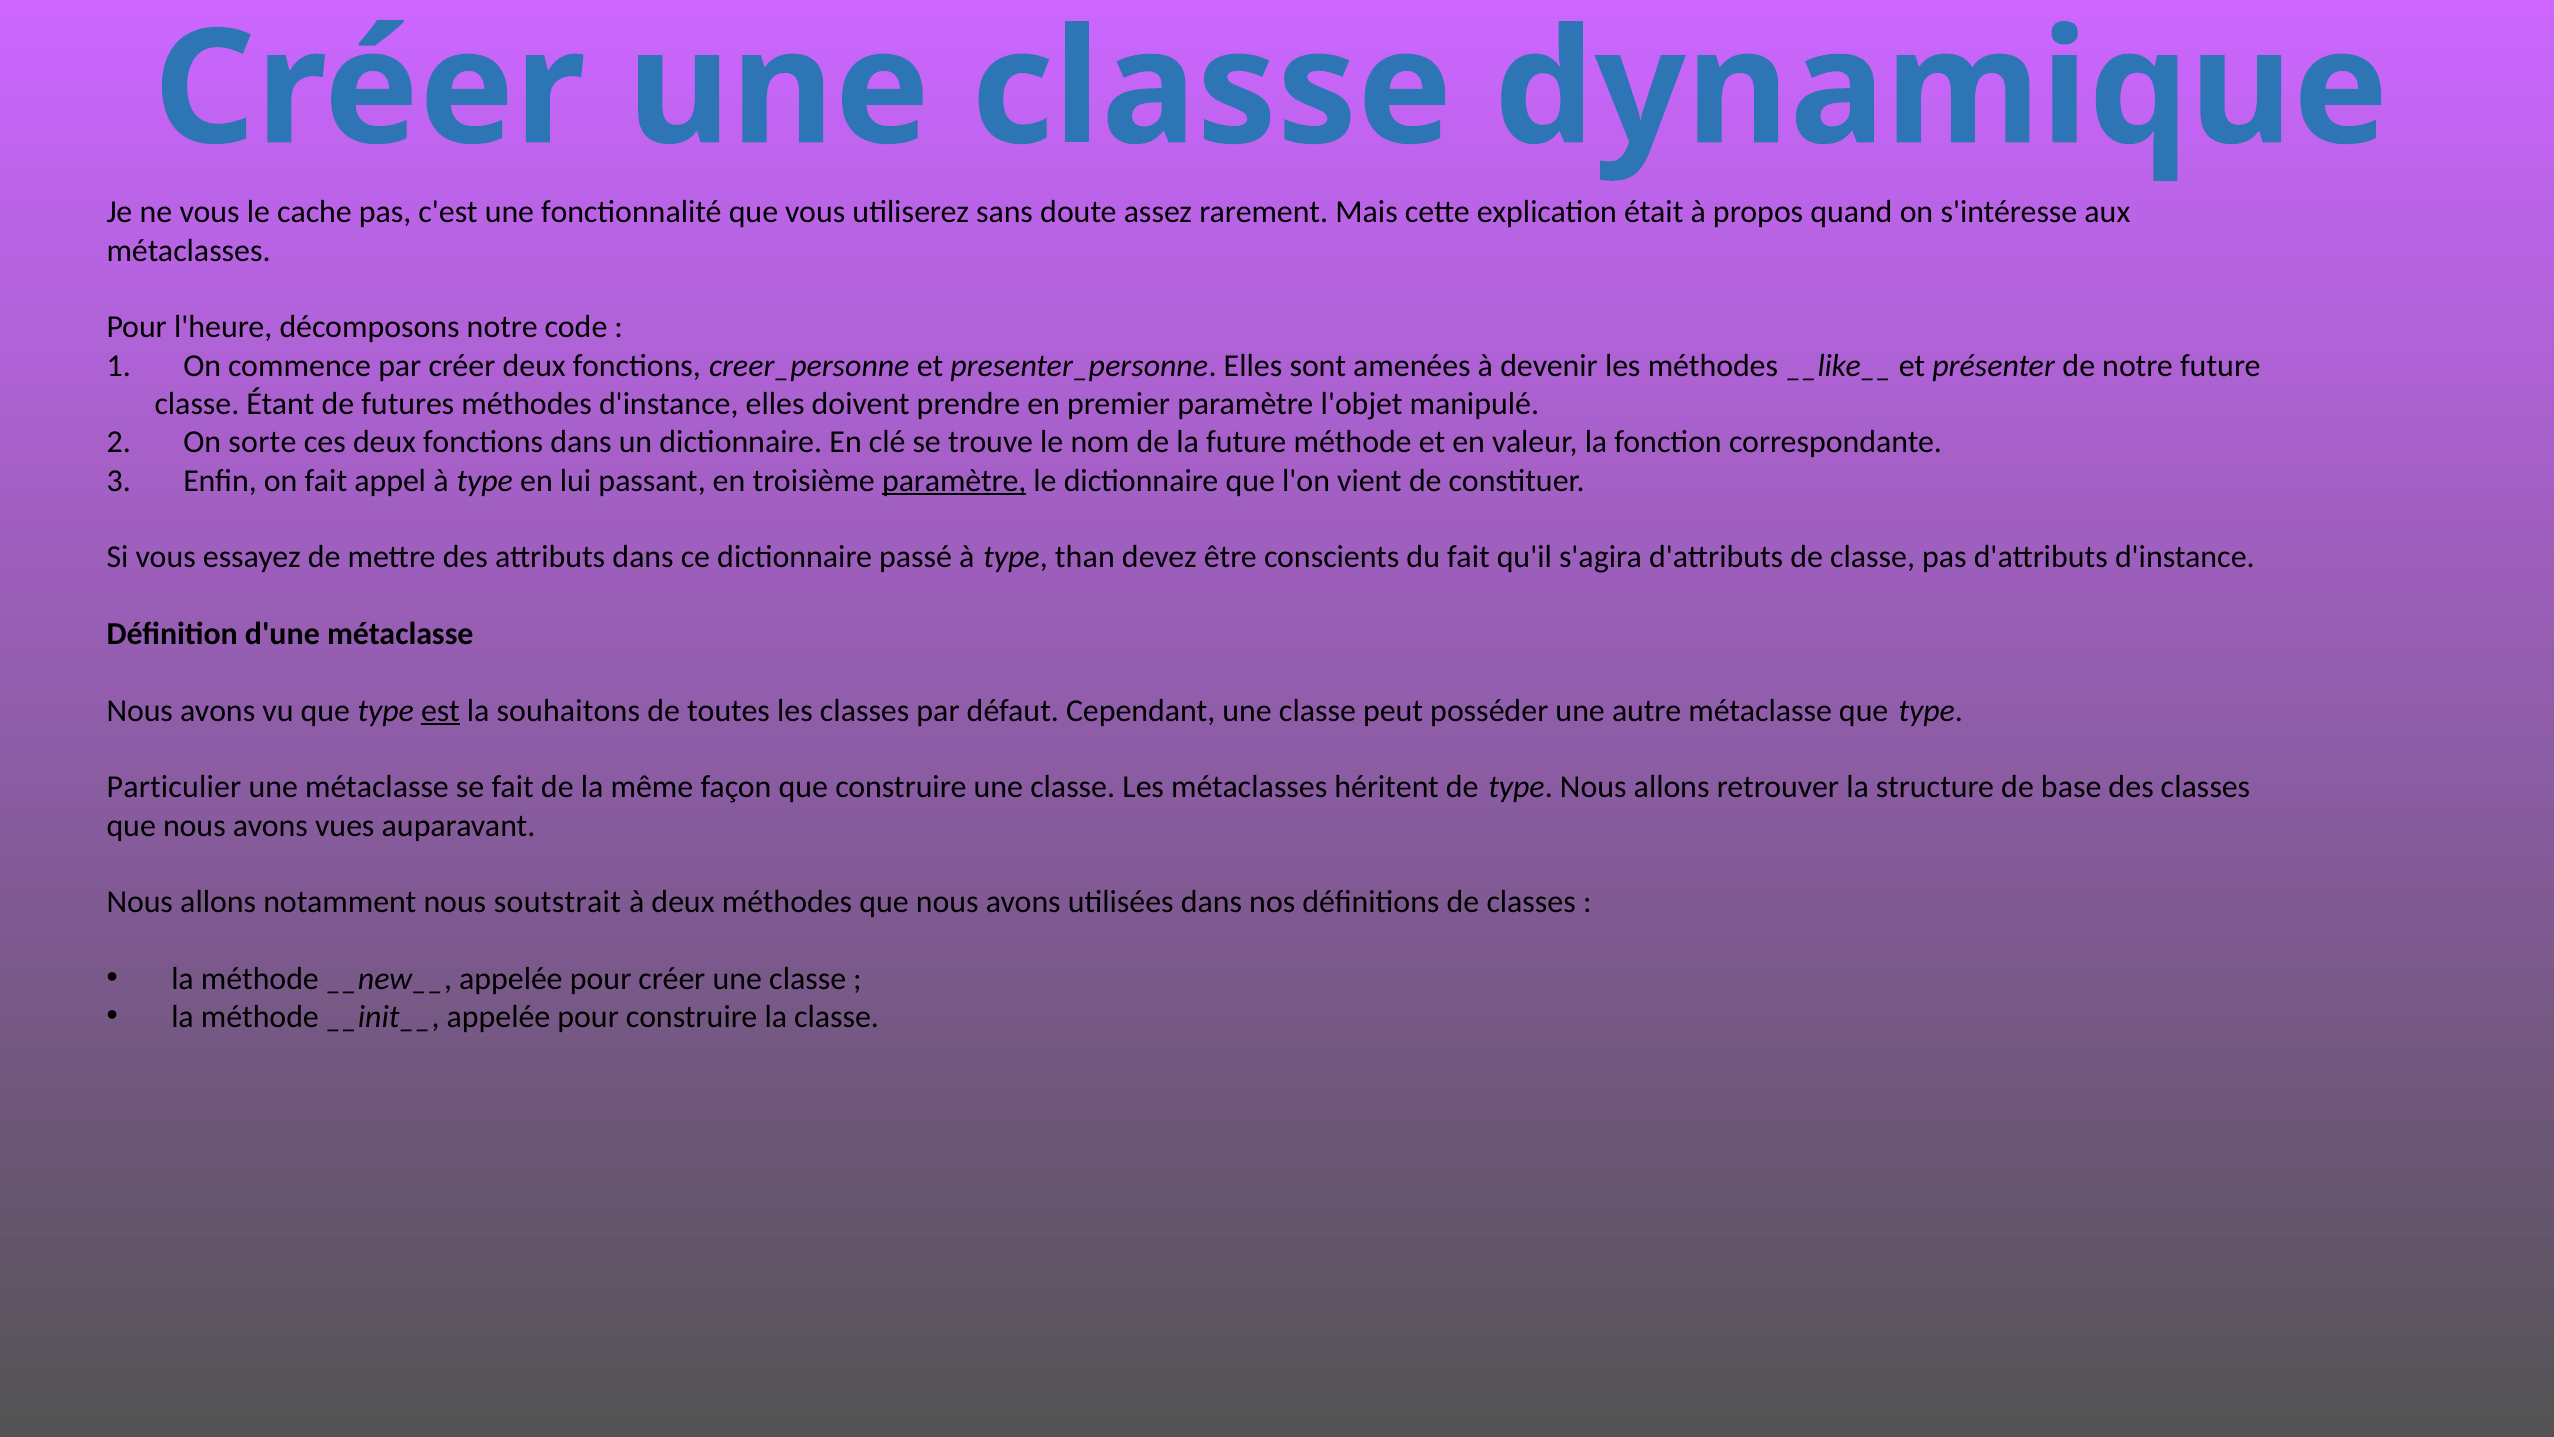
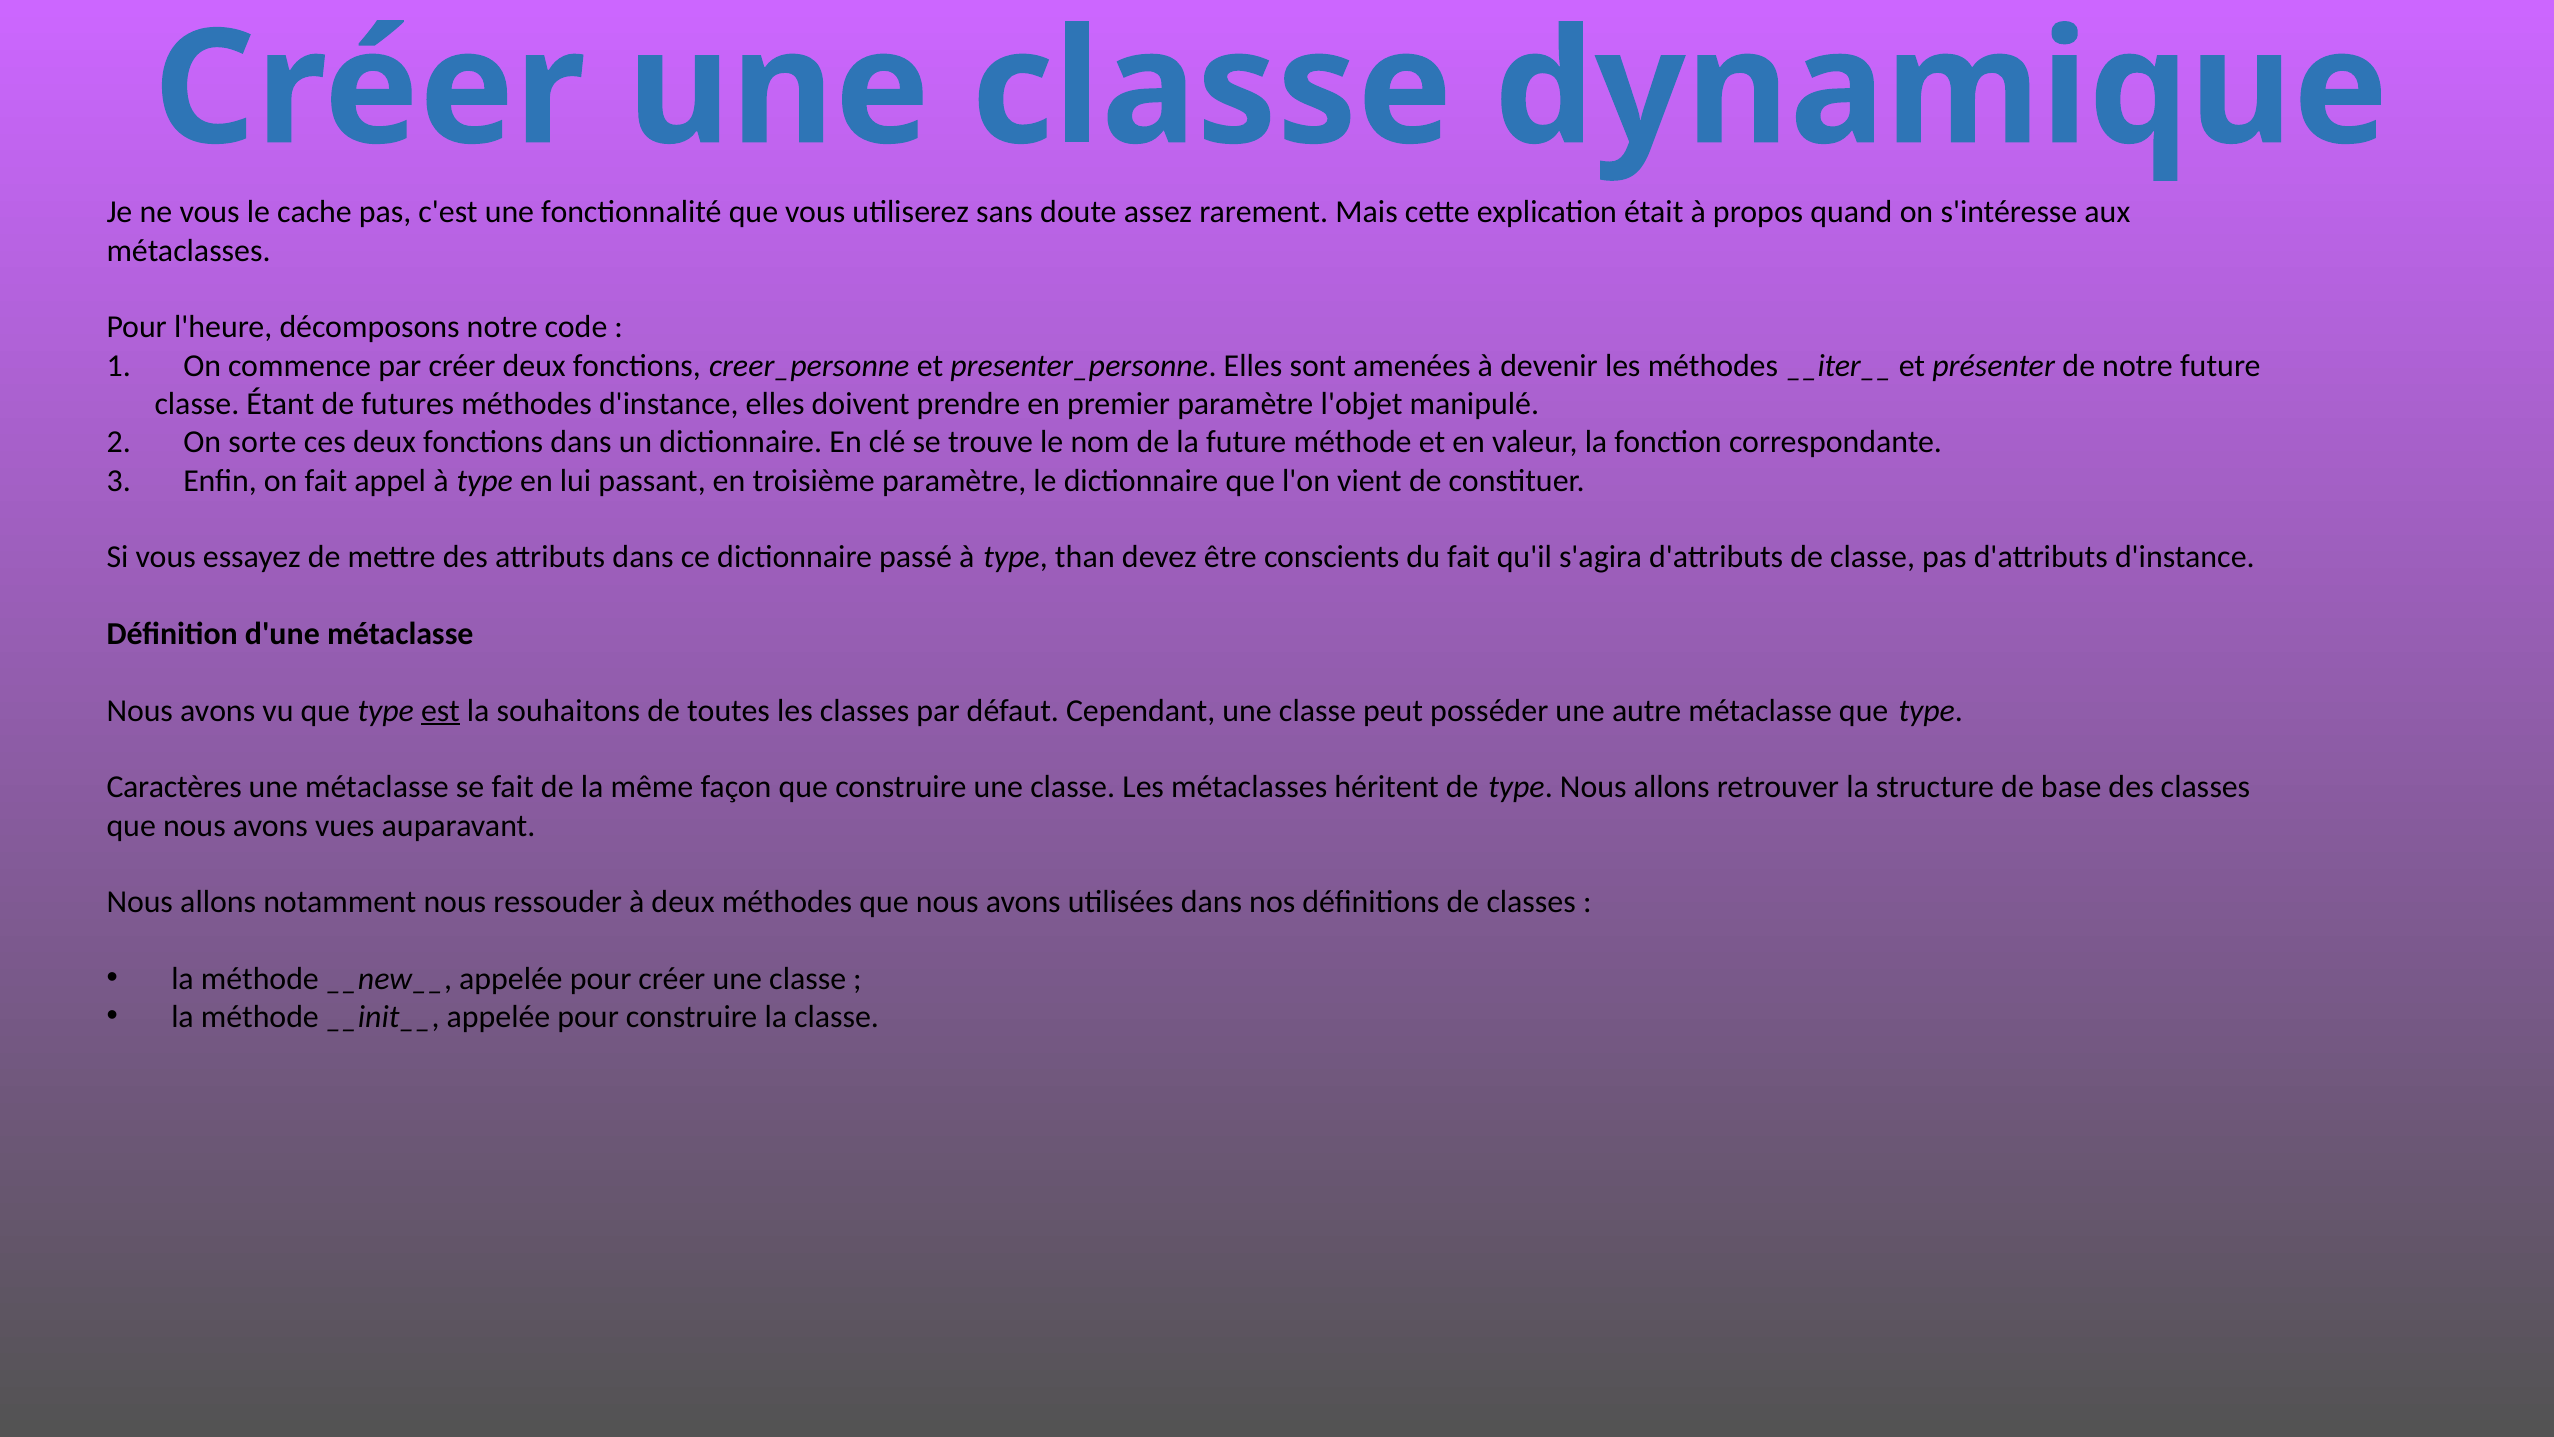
__like__: __like__ -> __iter__
paramètre at (954, 480) underline: present -> none
Particulier: Particulier -> Caractères
soutstrait: soutstrait -> ressouder
